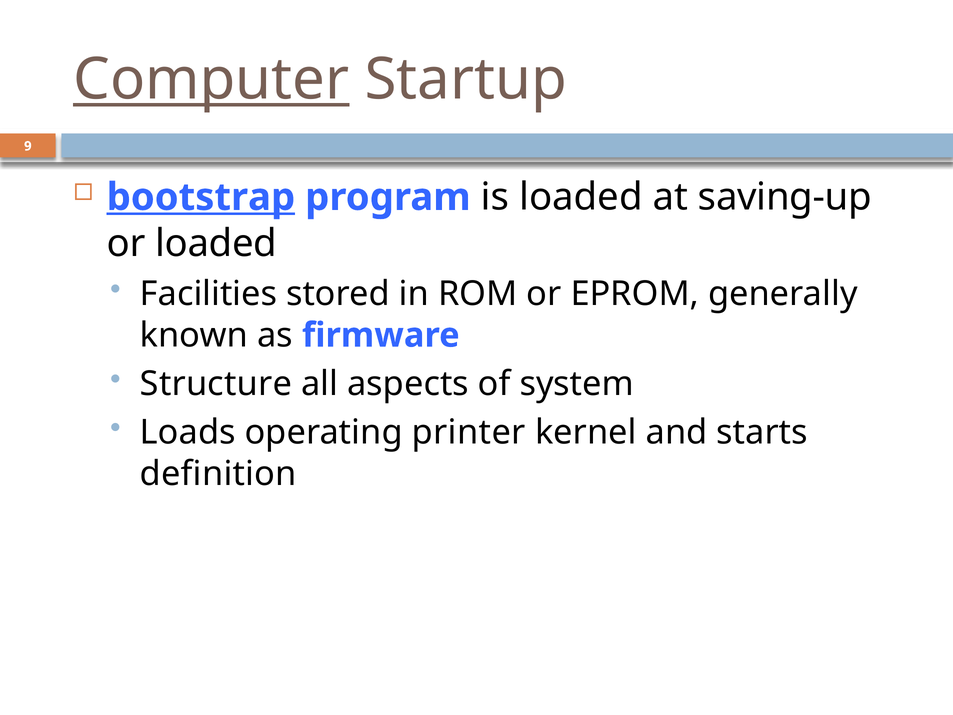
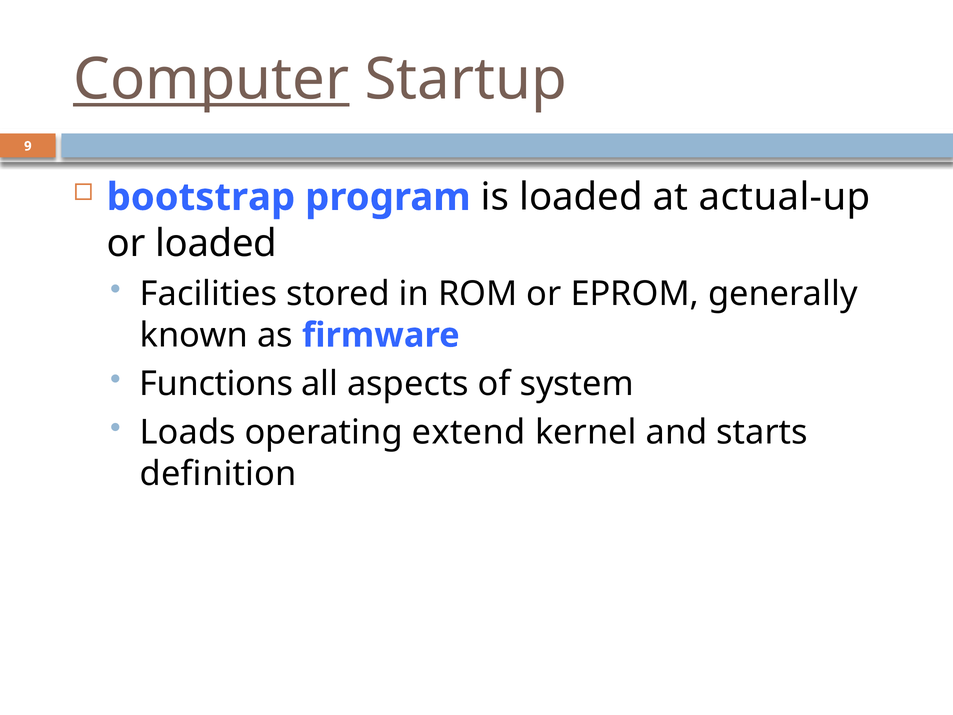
bootstrap underline: present -> none
saving-up: saving-up -> actual-up
Structure: Structure -> Functions
printer: printer -> extend
